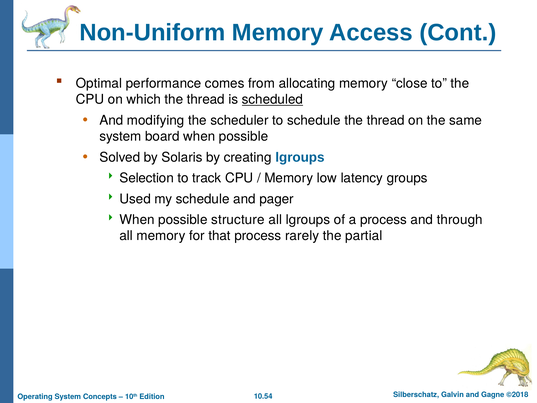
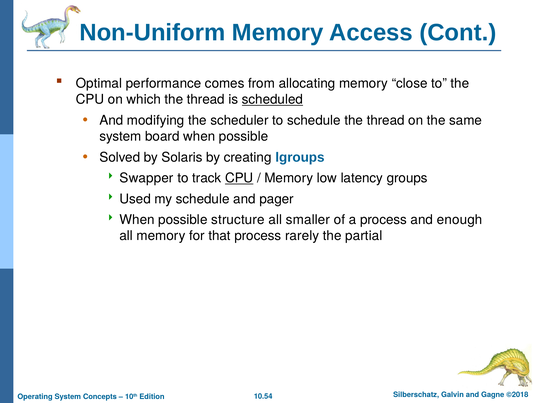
Selection: Selection -> Swapper
CPU at (239, 178) underline: none -> present
all lgroups: lgroups -> smaller
through: through -> enough
